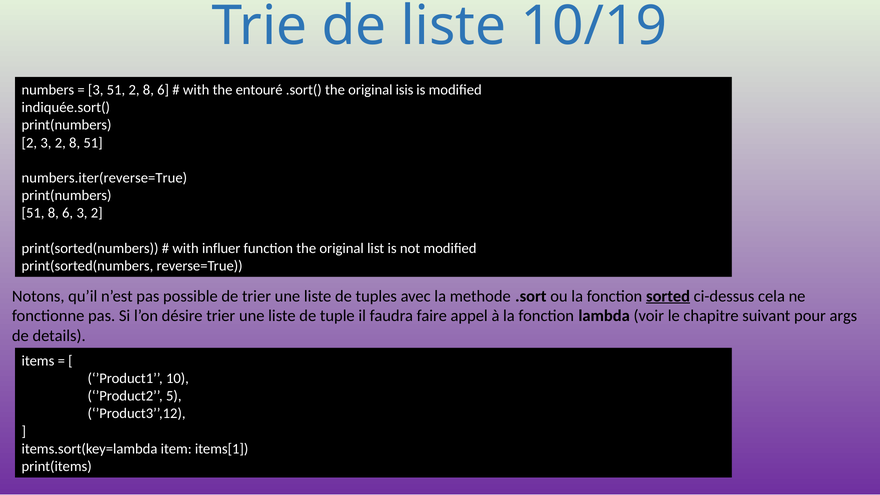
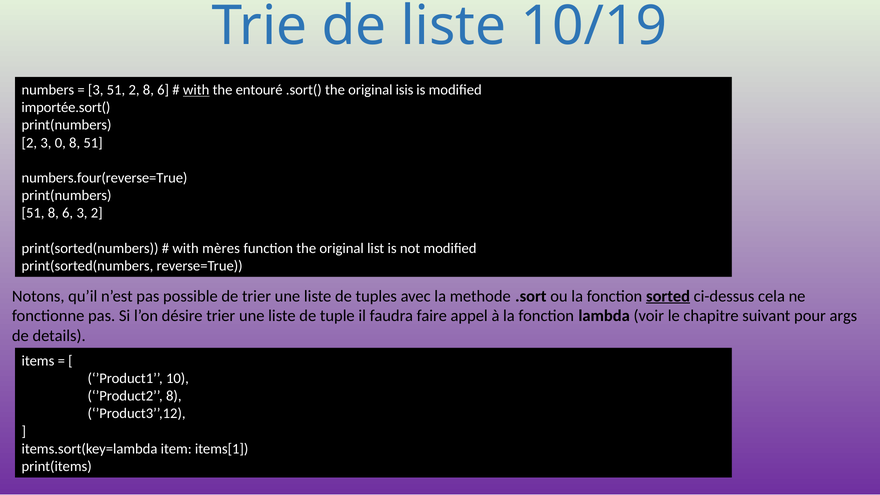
with at (196, 90) underline: none -> present
indiquée.sort(: indiquée.sort( -> importée.sort(
2 3 2: 2 -> 0
numbers.iter(reverse=True: numbers.iter(reverse=True -> numbers.four(reverse=True
influer: influer -> mères
’Product2 5: 5 -> 8
